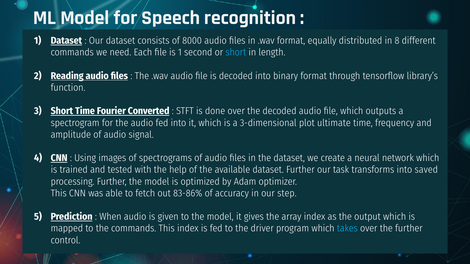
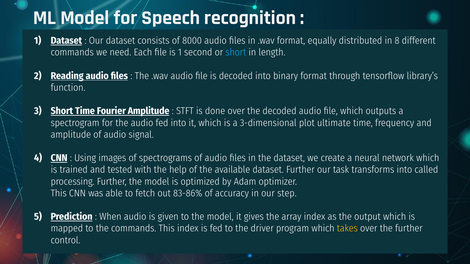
Fourier Converted: Converted -> Amplitude
saved: saved -> called
takes colour: light blue -> yellow
